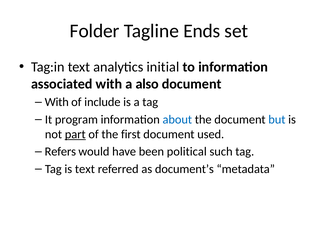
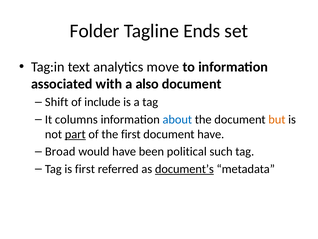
initial: initial -> move
With at (57, 102): With -> Shift
program: program -> columns
but colour: blue -> orange
document used: used -> have
Refers: Refers -> Broad
is text: text -> first
document’s underline: none -> present
